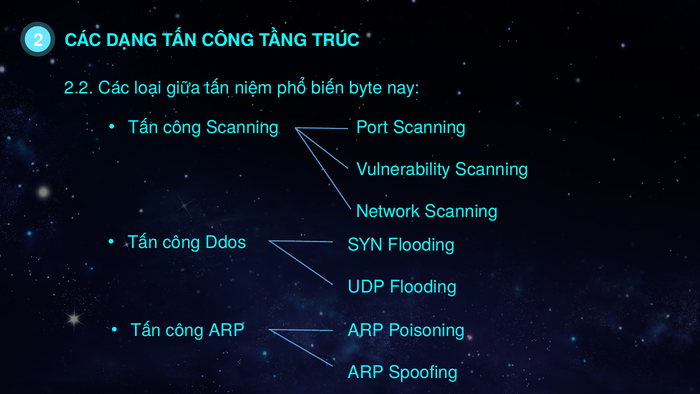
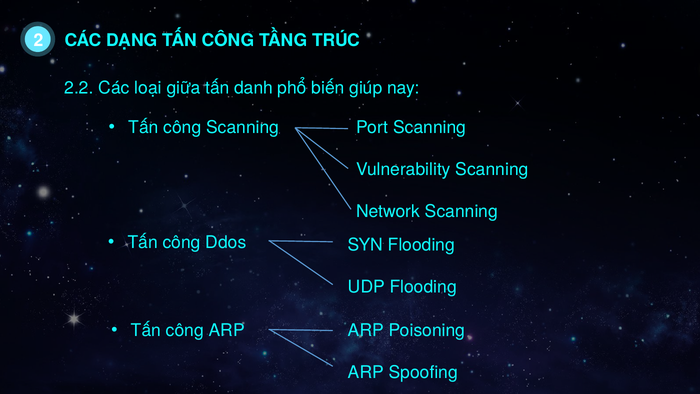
niệm: niệm -> danh
byte: byte -> giúp
